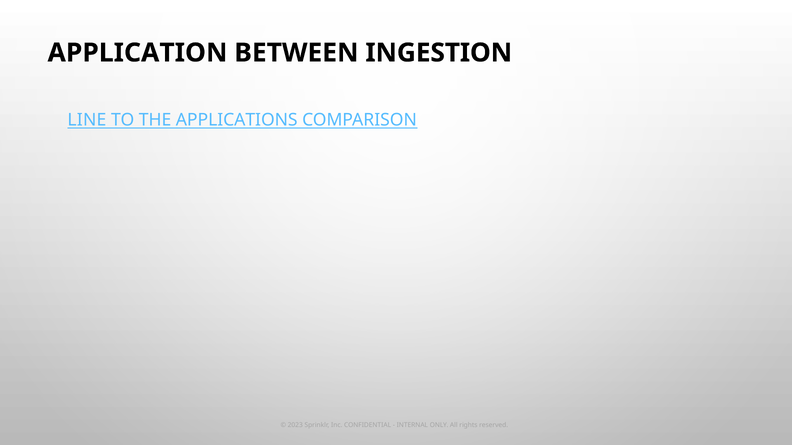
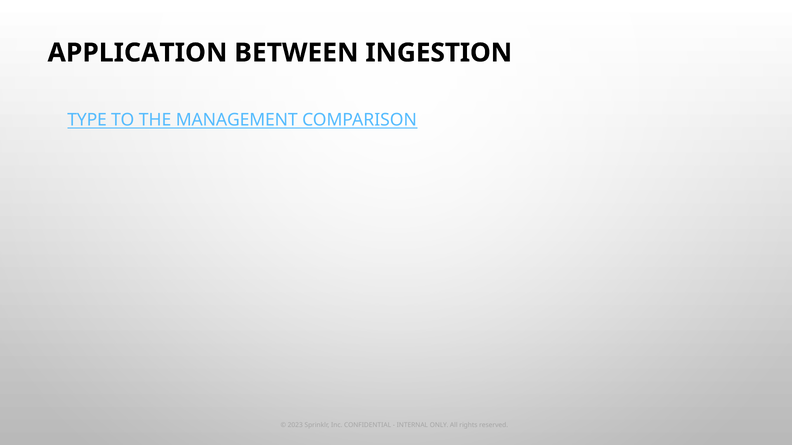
LINE: LINE -> TYPE
APPLICATIONS: APPLICATIONS -> MANAGEMENT
